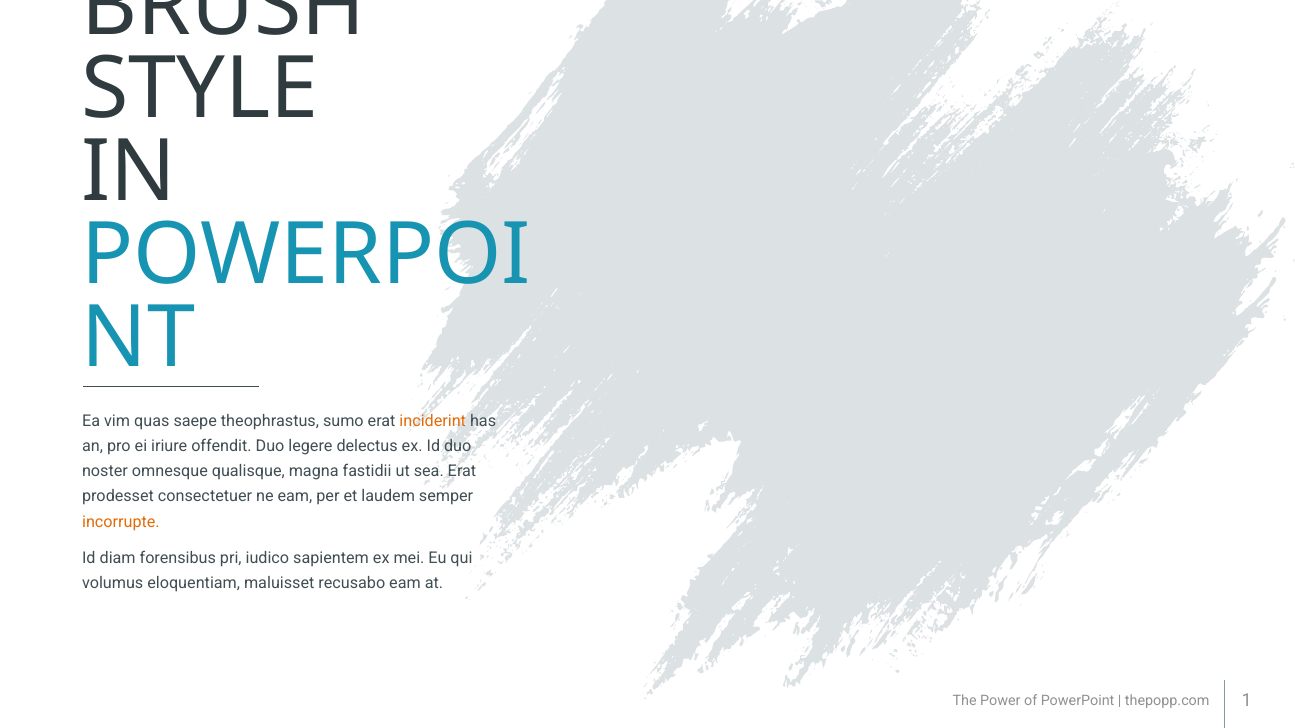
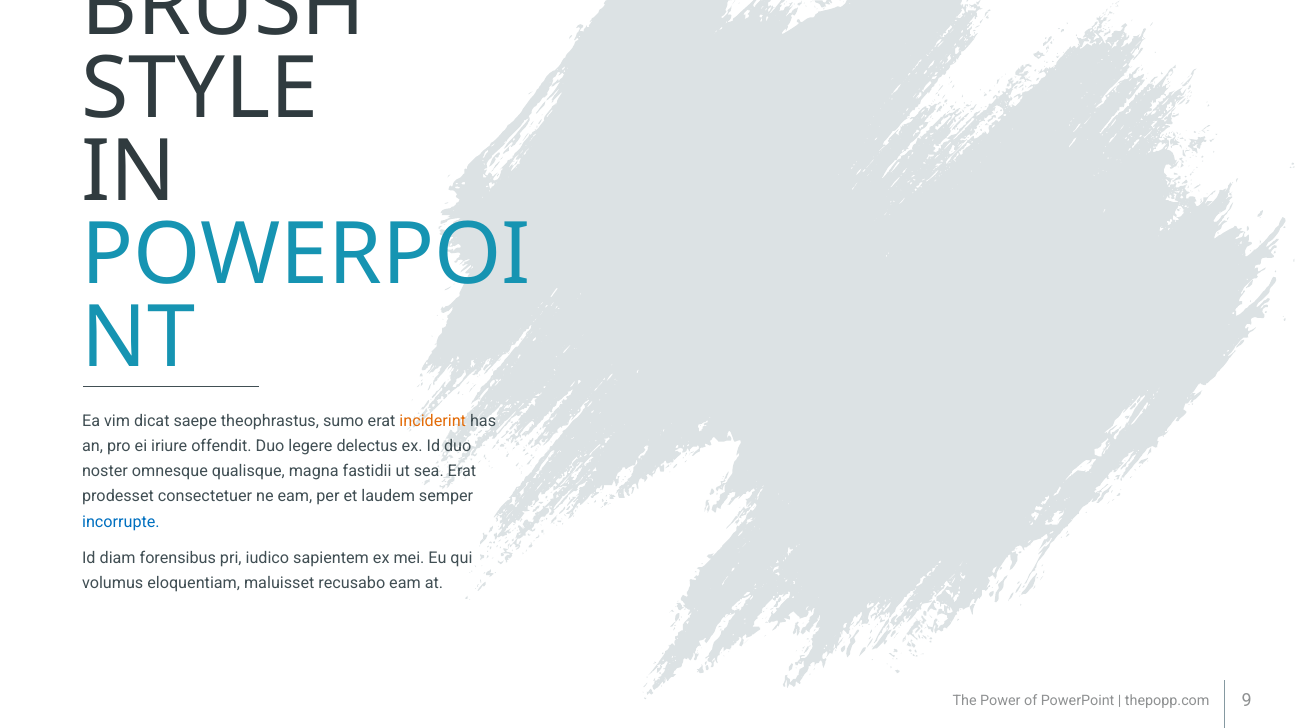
quas: quas -> dicat
incorrupte colour: orange -> blue
1: 1 -> 9
